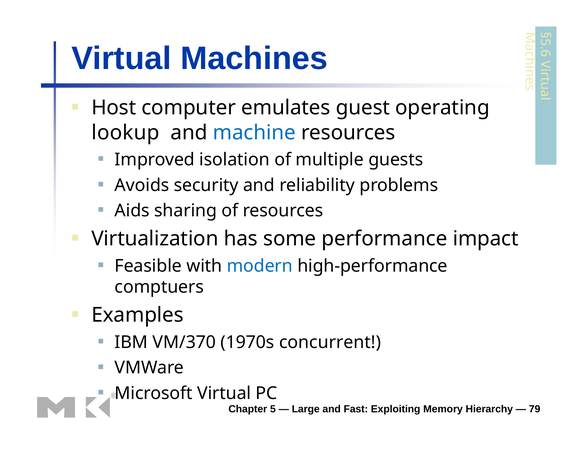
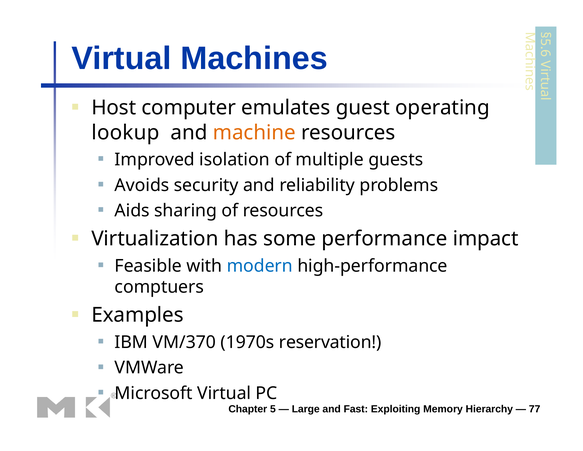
machine colour: blue -> orange
concurrent: concurrent -> reservation
79: 79 -> 77
